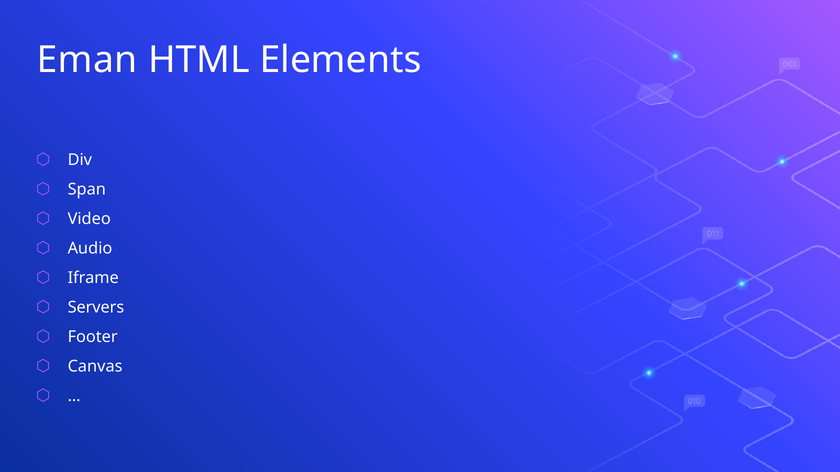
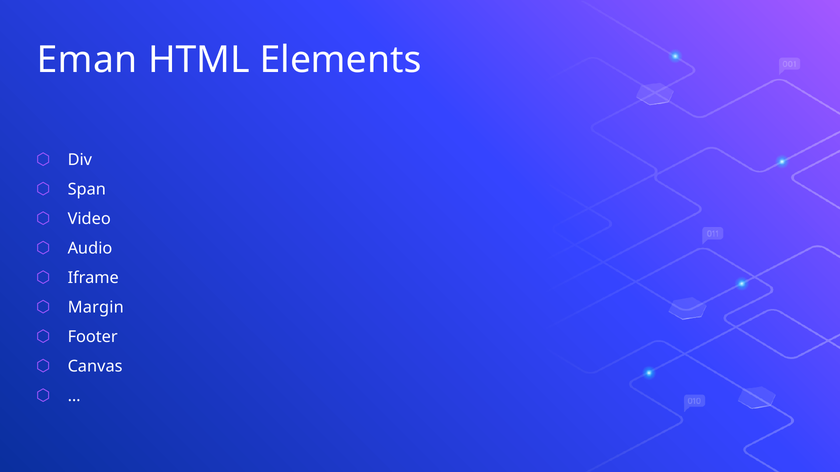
Servers: Servers -> Margin
